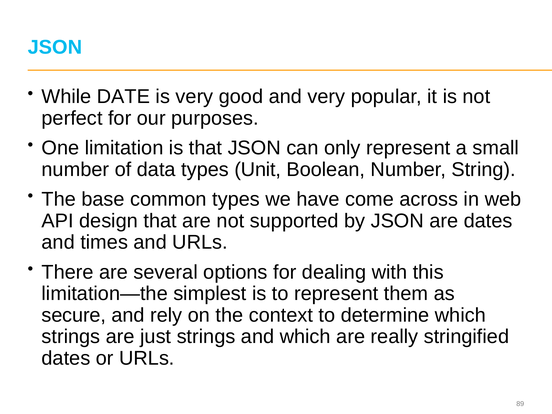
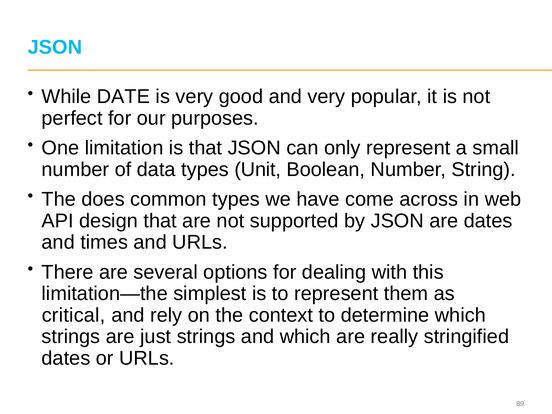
base: base -> does
secure: secure -> critical
